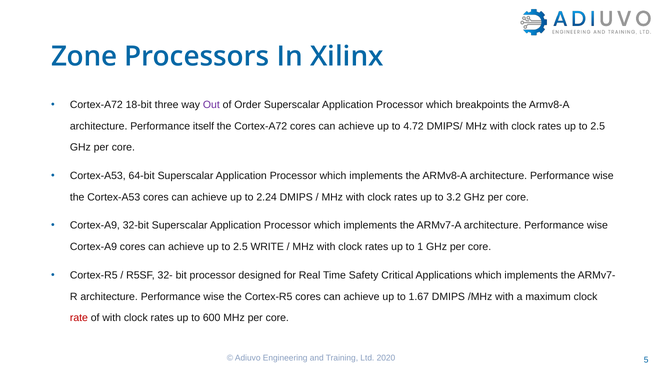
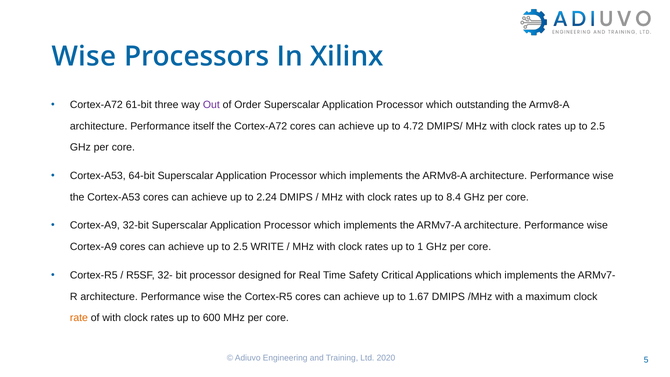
Zone at (84, 56): Zone -> Wise
18-bit: 18-bit -> 61-bit
breakpoints: breakpoints -> outstanding
3.2: 3.2 -> 8.4
rate colour: red -> orange
